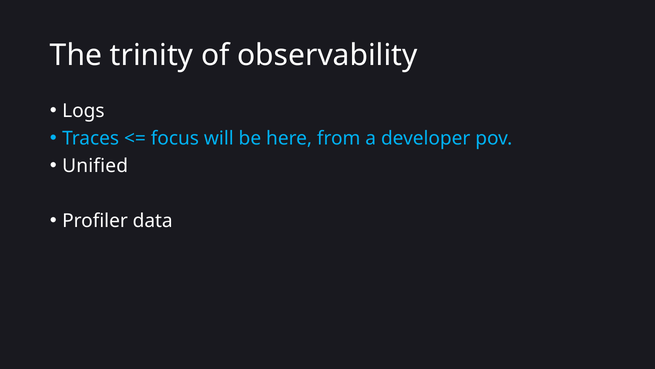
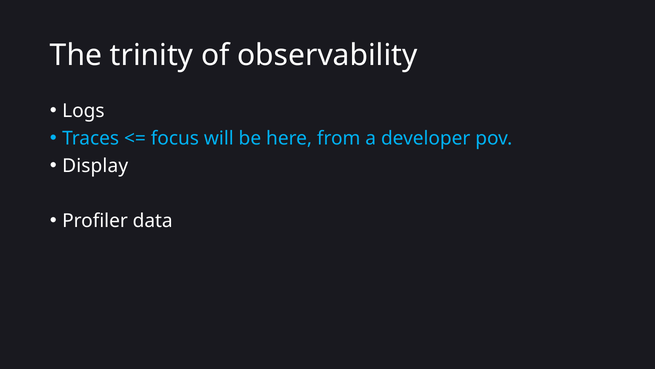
Unified: Unified -> Display
